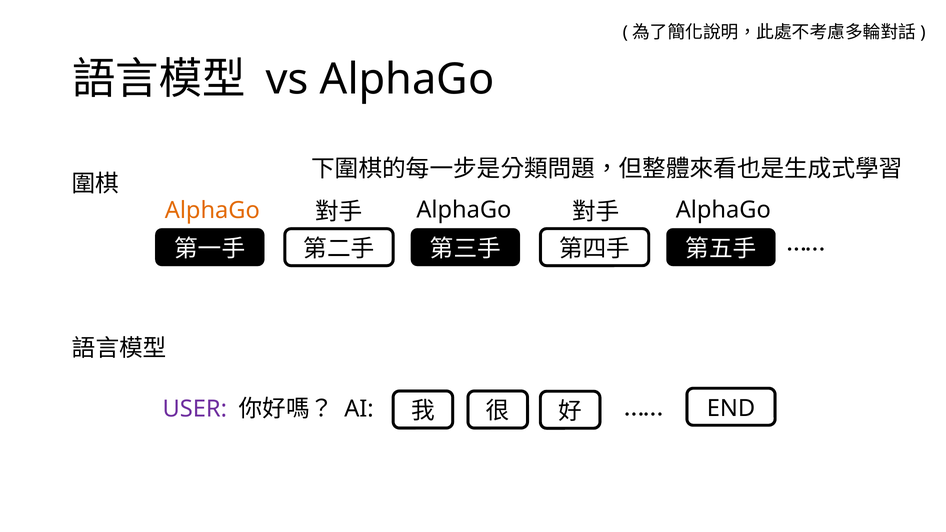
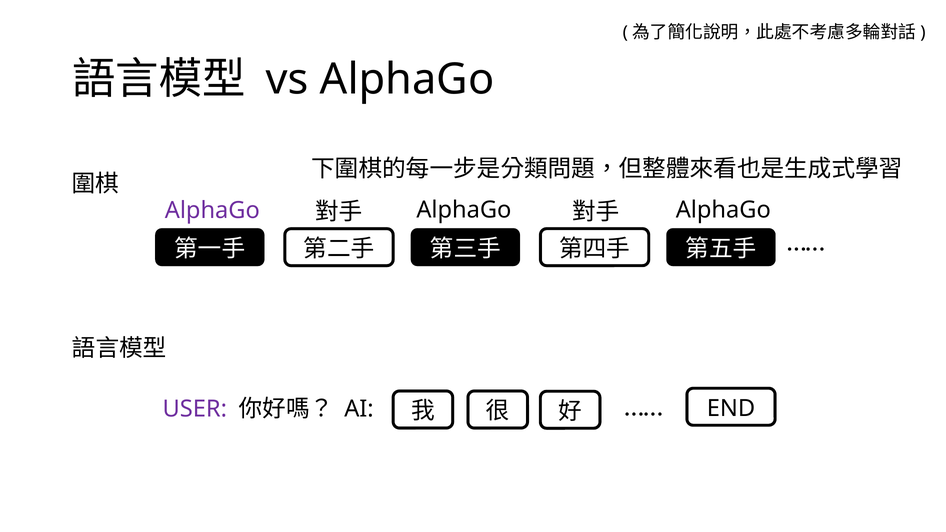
AlphaGo at (212, 211) colour: orange -> purple
